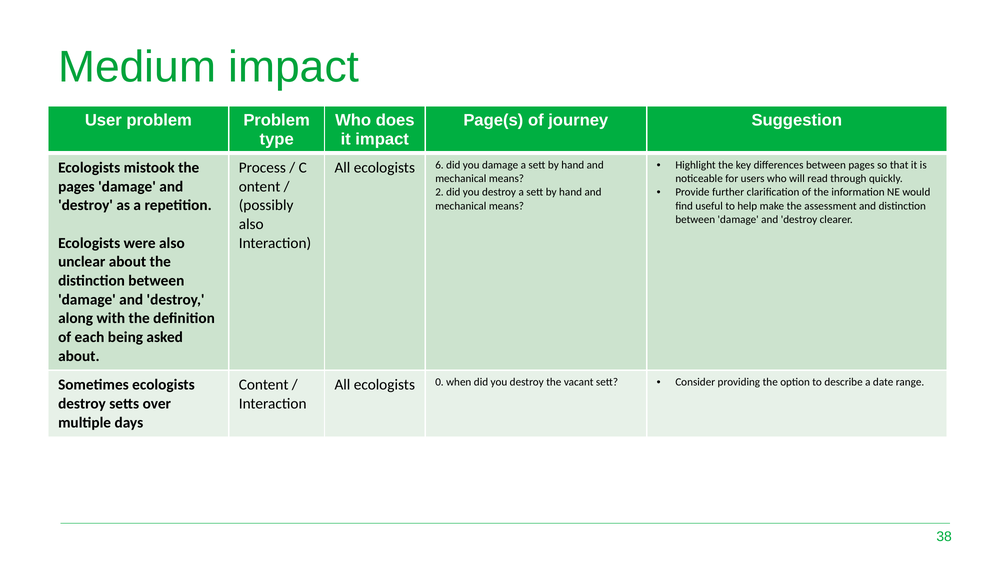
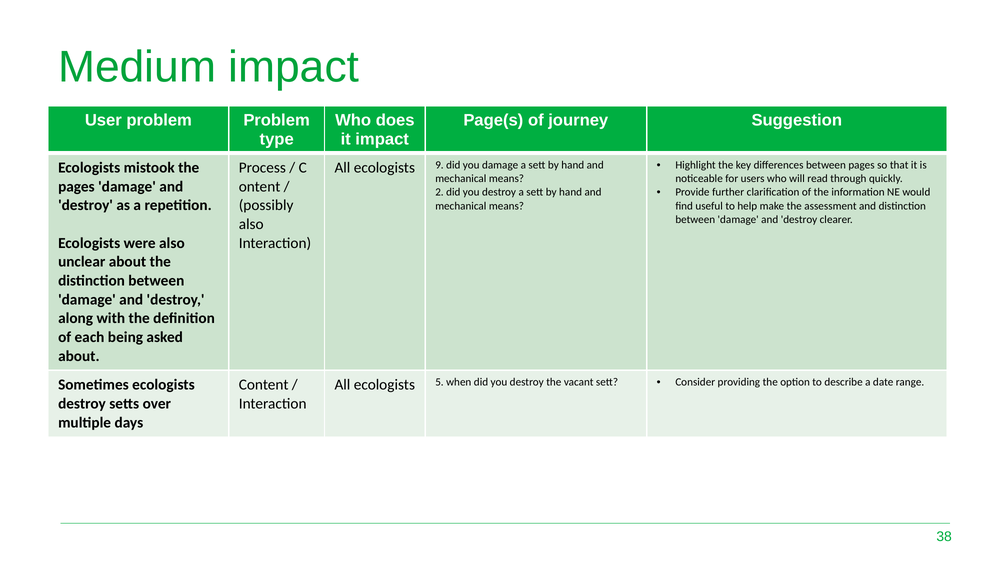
6: 6 -> 9
0: 0 -> 5
